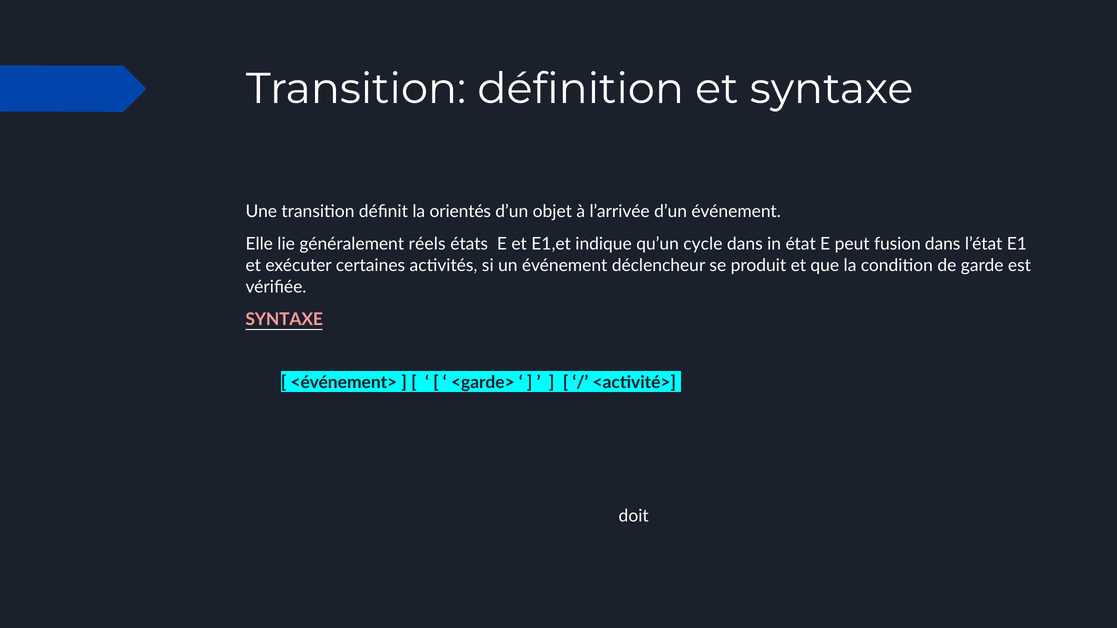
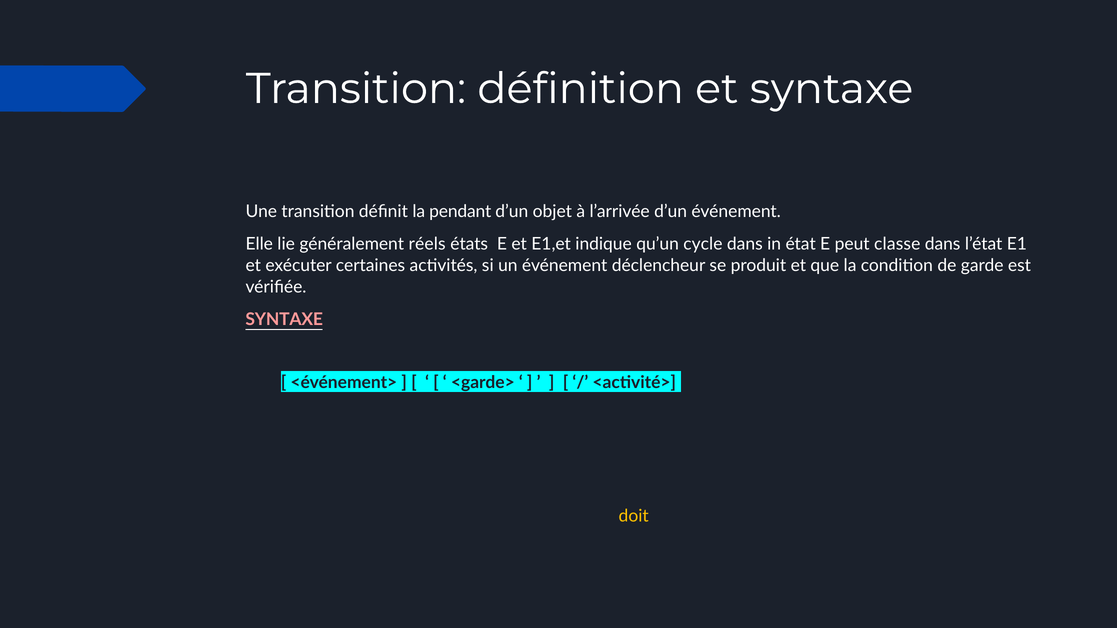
orientés: orientés -> pendant
fusion: fusion -> classe
doit colour: white -> yellow
